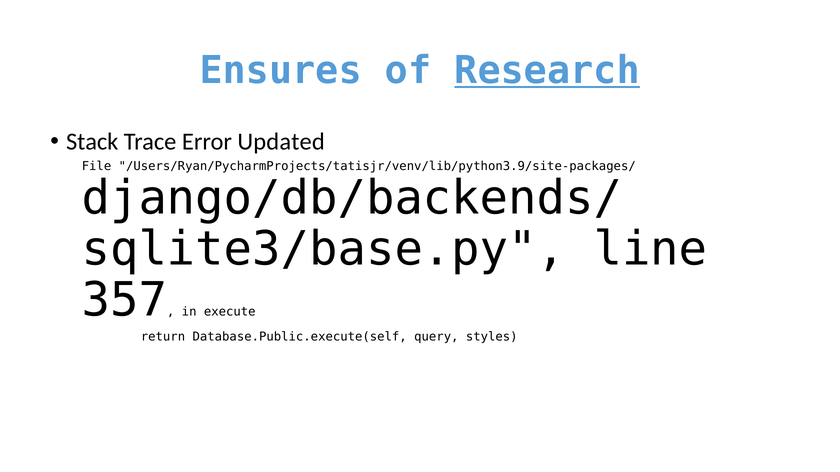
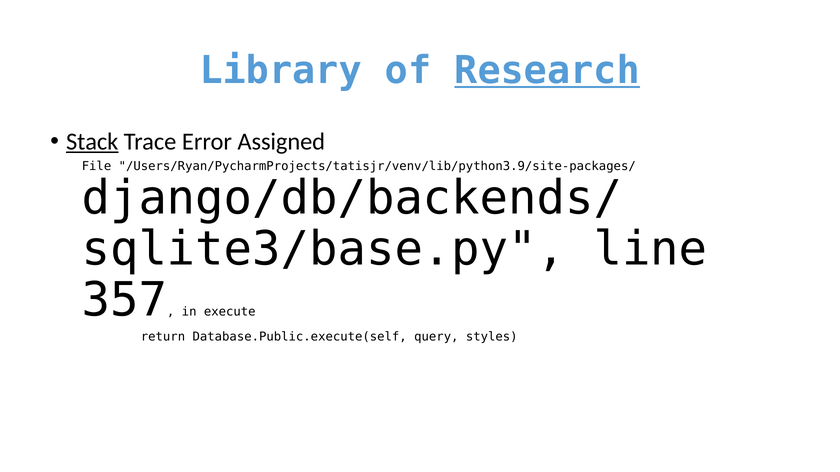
Ensures: Ensures -> Library
Stack underline: none -> present
Updated: Updated -> Assigned
